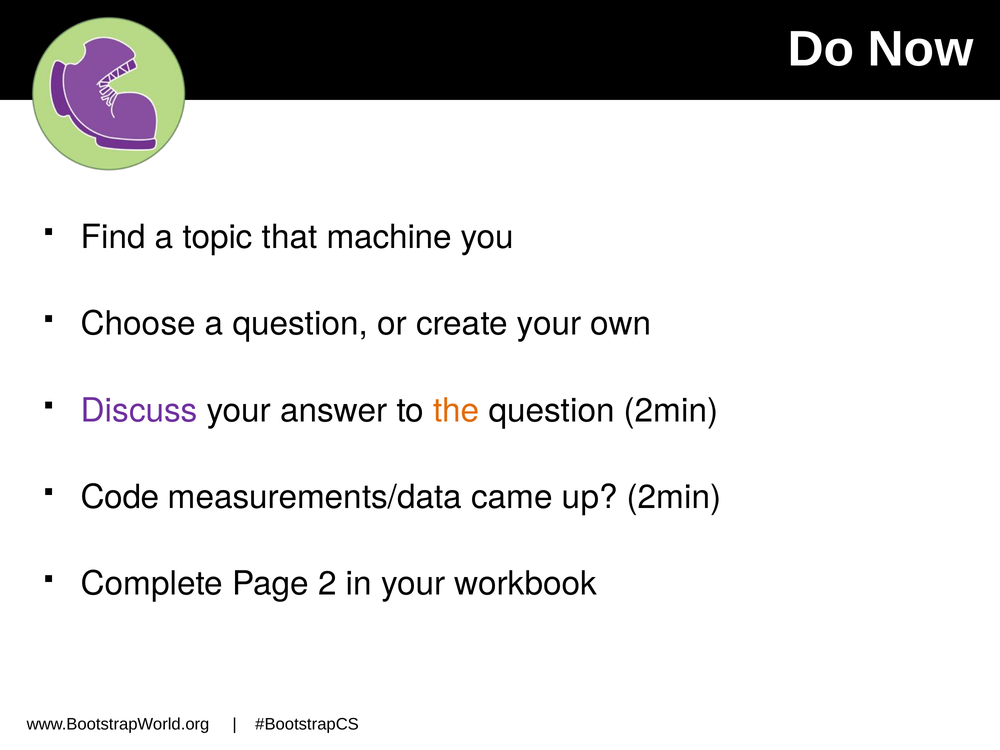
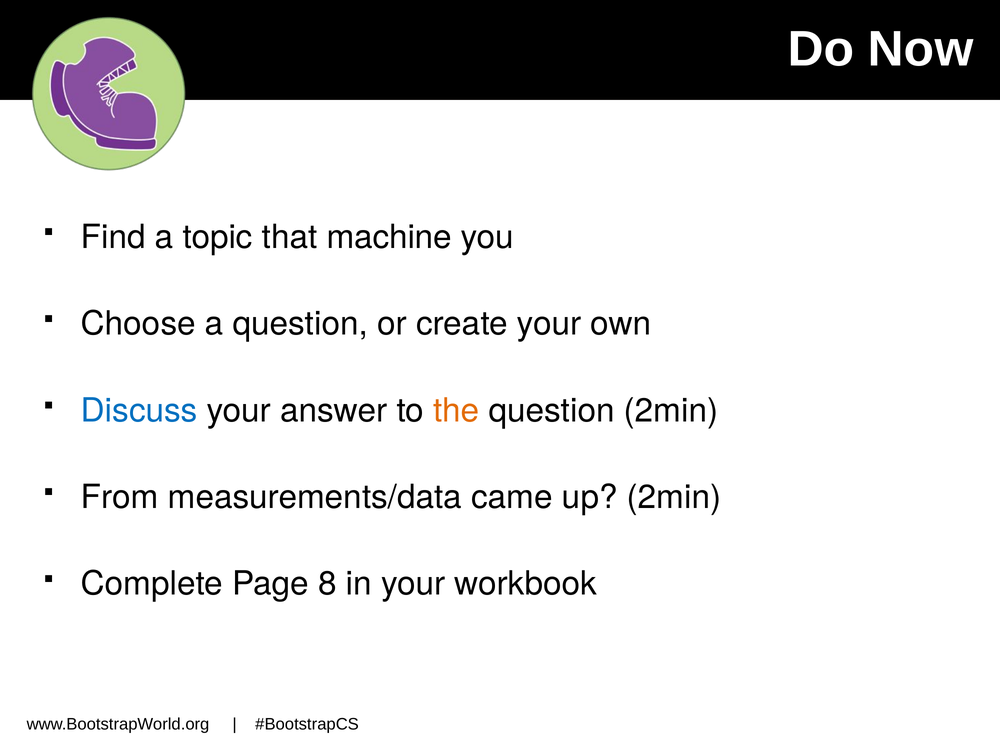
Discuss colour: purple -> blue
Code: Code -> From
2: 2 -> 8
